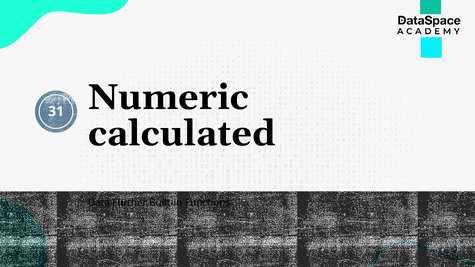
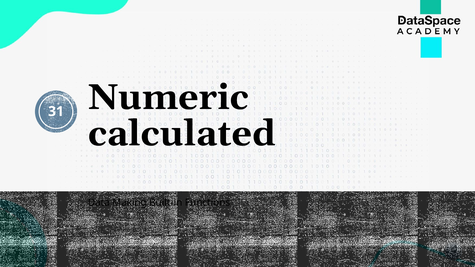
Further: Further -> Making
